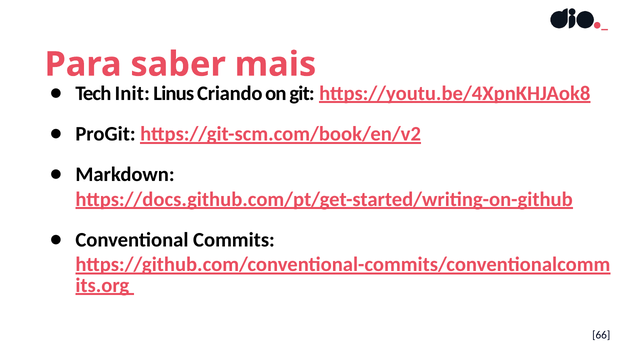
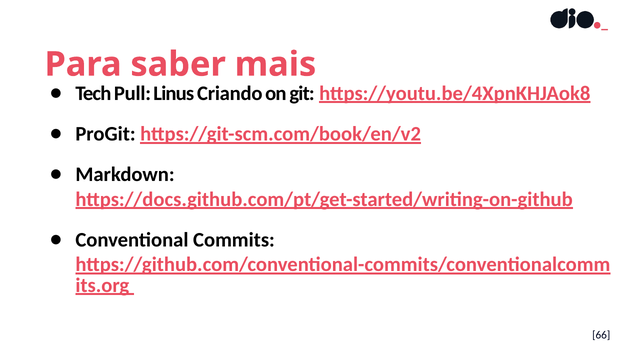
Init: Init -> Pull
